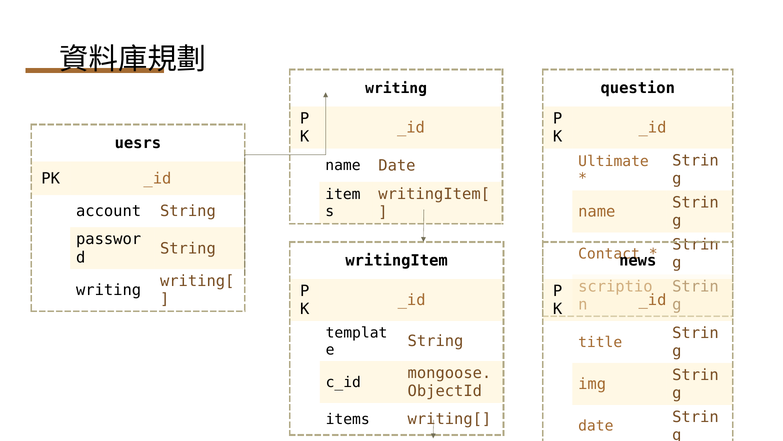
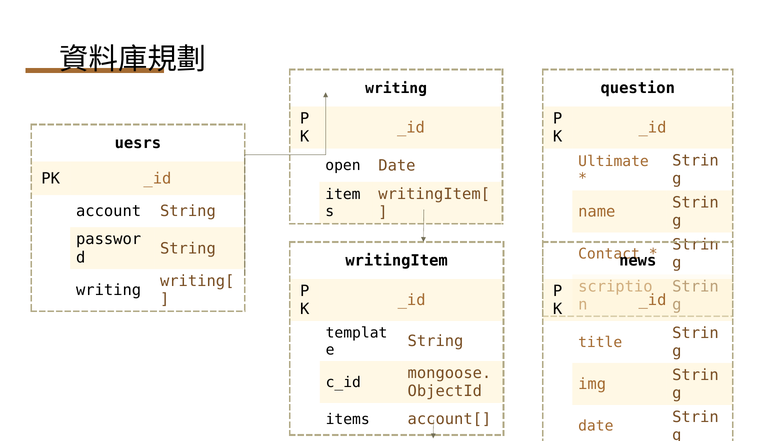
name at (343, 165): name -> open
items writing[: writing[ -> account[
